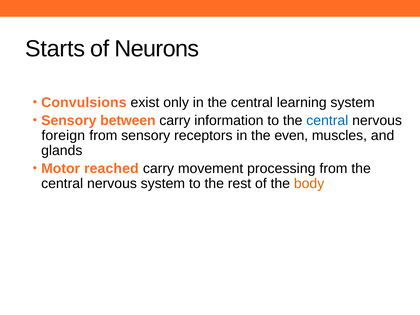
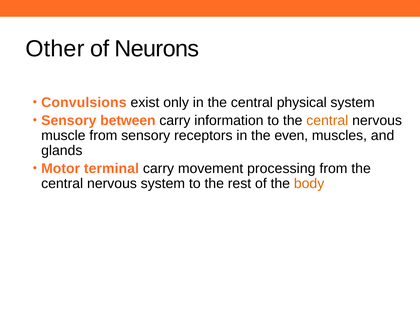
Starts: Starts -> Other
learning: learning -> physical
central at (327, 120) colour: blue -> orange
foreign: foreign -> muscle
reached: reached -> terminal
